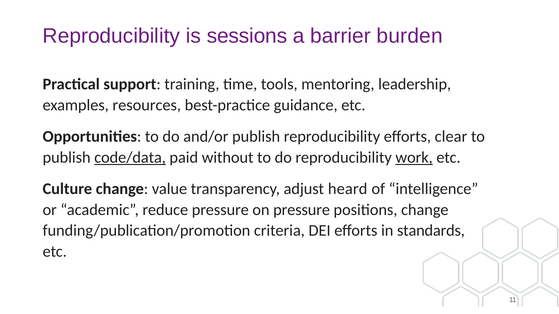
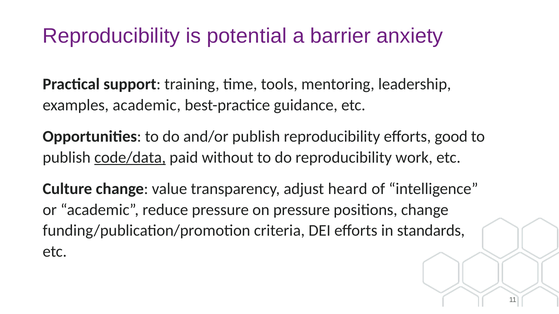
sessions: sessions -> potential
burden: burden -> anxiety
examples resources: resources -> academic
clear: clear -> good
work underline: present -> none
